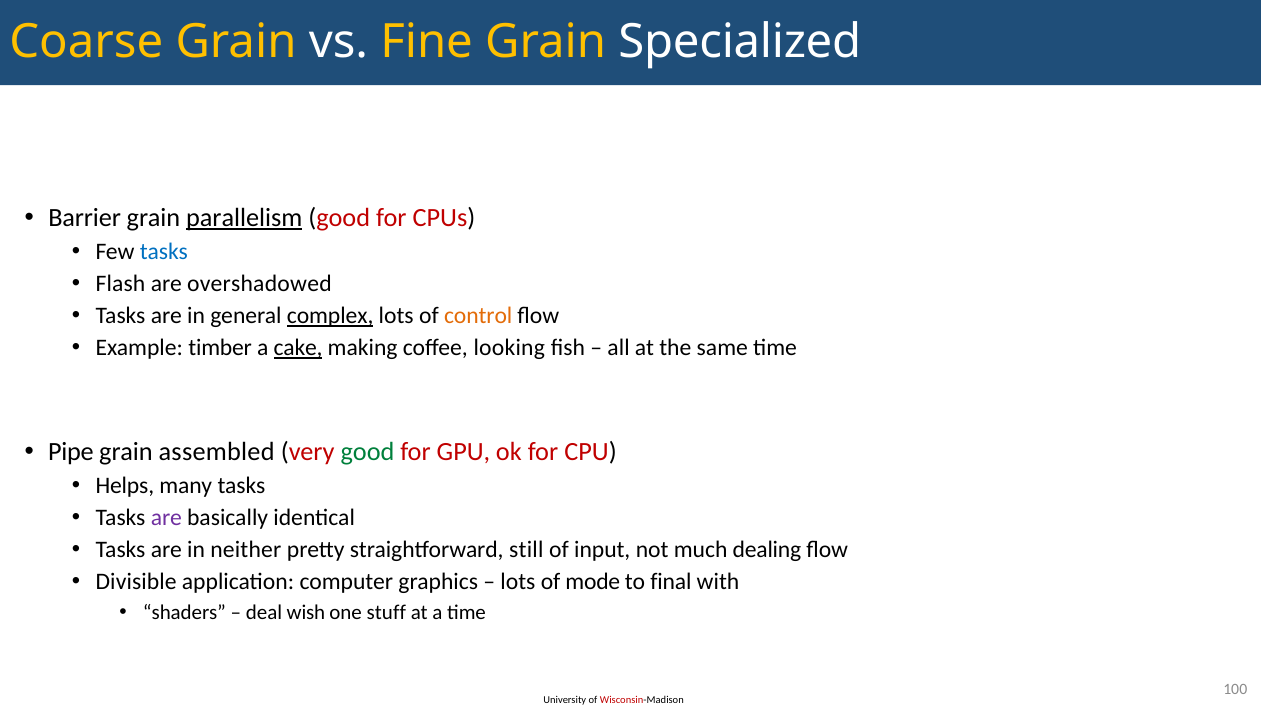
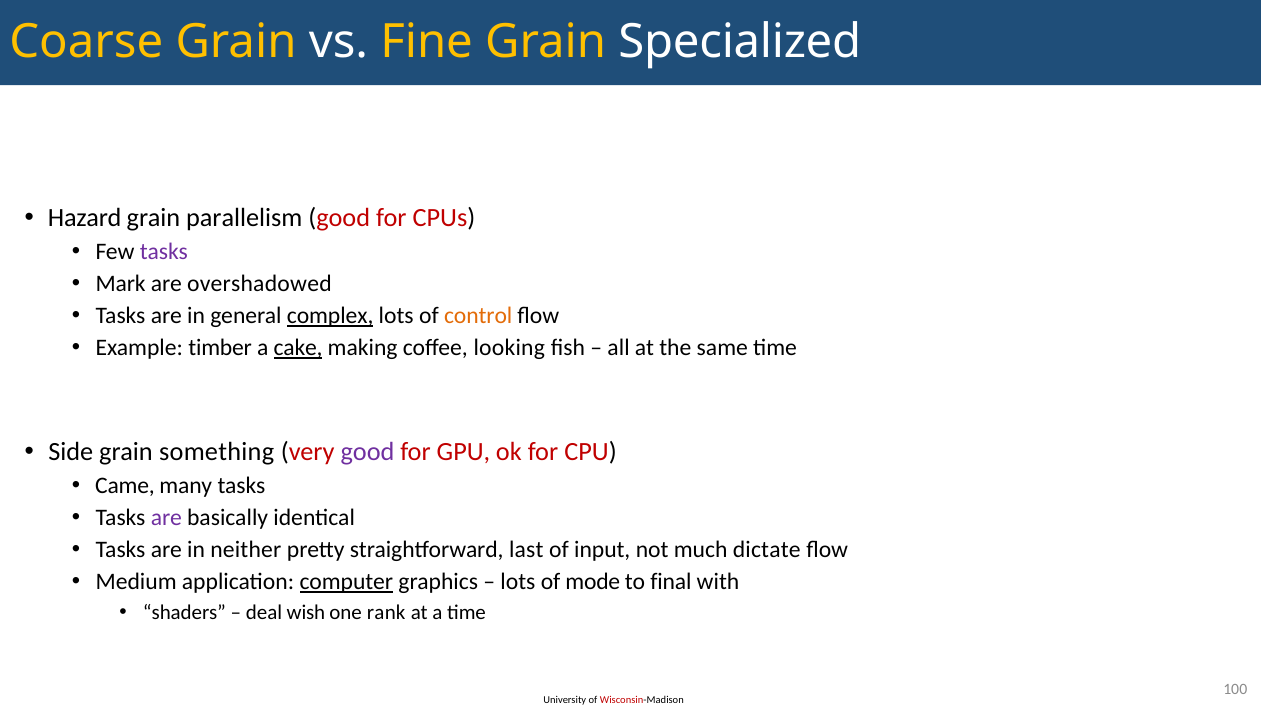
Barrier: Barrier -> Hazard
parallelism underline: present -> none
tasks at (164, 252) colour: blue -> purple
Flash: Flash -> Mark
Pipe: Pipe -> Side
assembled: assembled -> something
good at (368, 452) colour: green -> purple
Helps: Helps -> Came
still: still -> last
dealing: dealing -> dictate
Divisible: Divisible -> Medium
computer underline: none -> present
stuff: stuff -> rank
